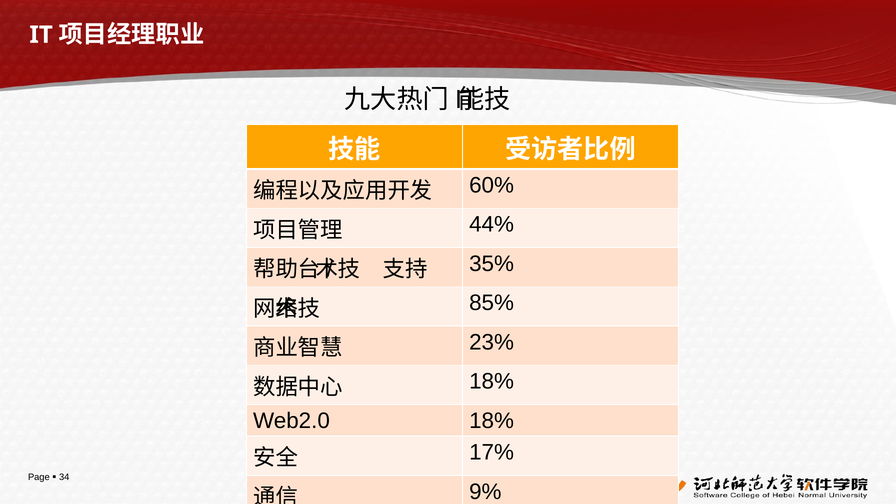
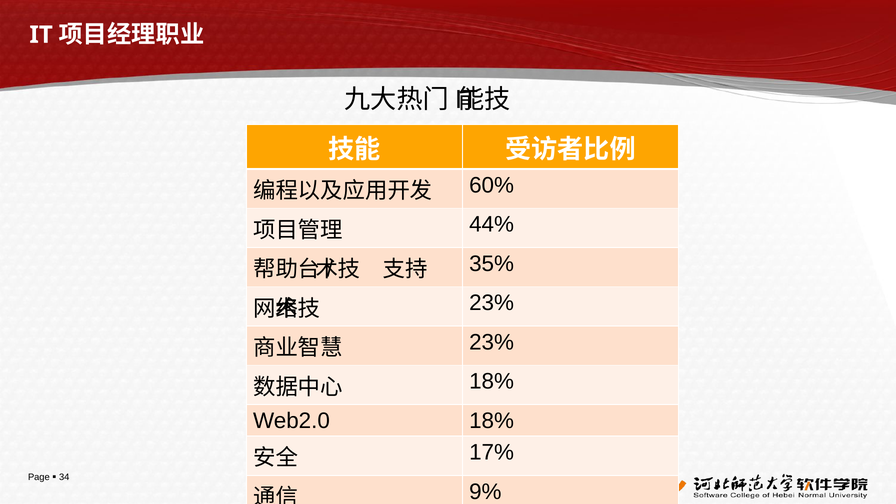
85% at (492, 303): 85% -> 23%
